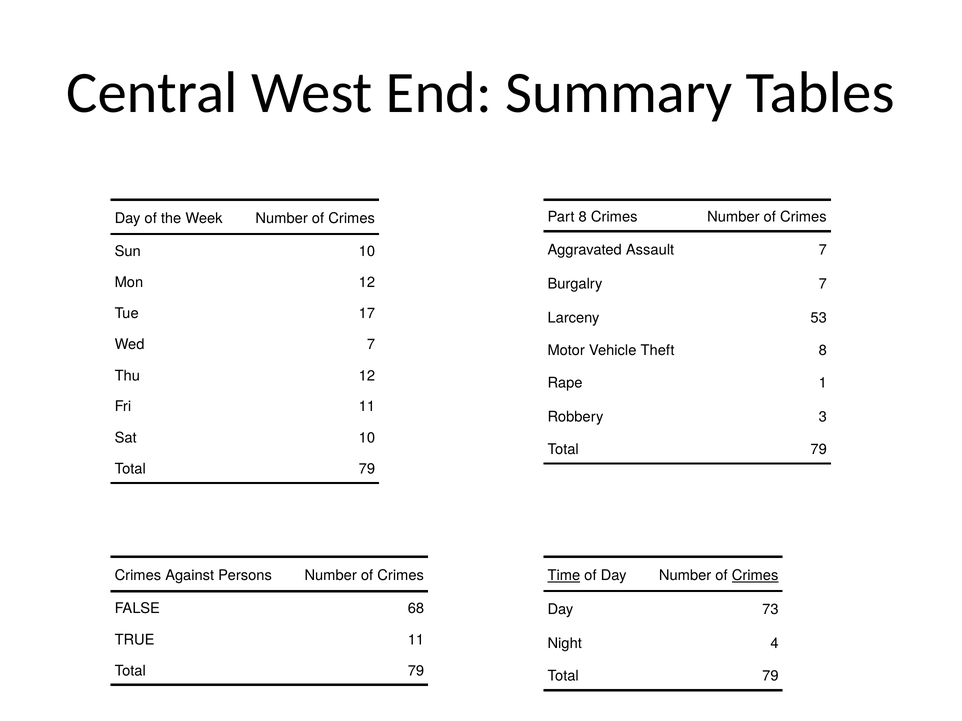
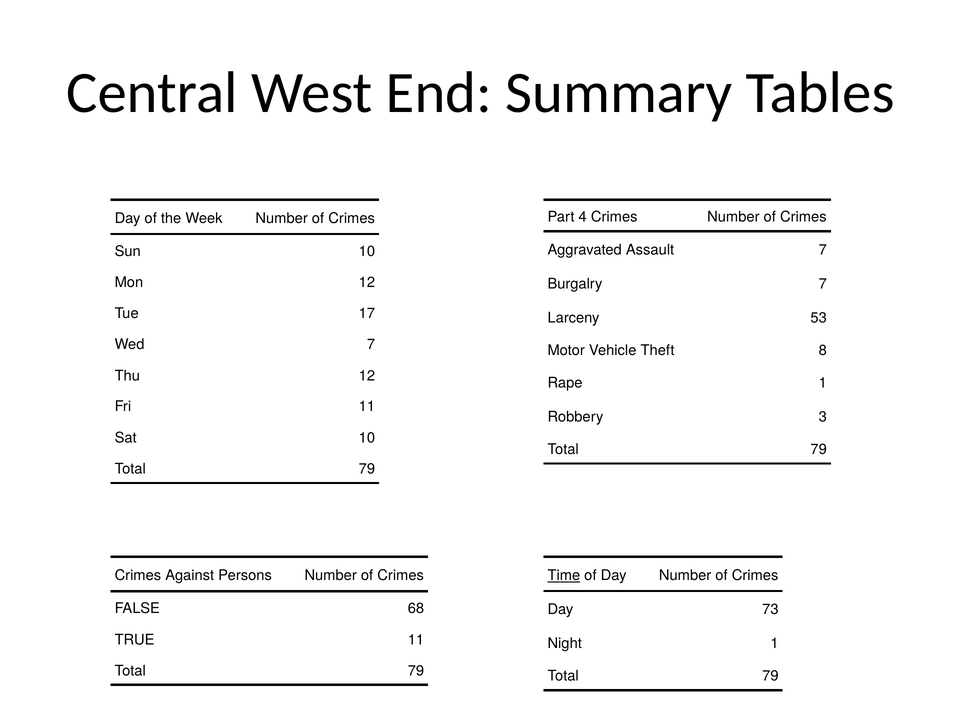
Part 8: 8 -> 4
Crimes at (755, 576) underline: present -> none
Night 4: 4 -> 1
